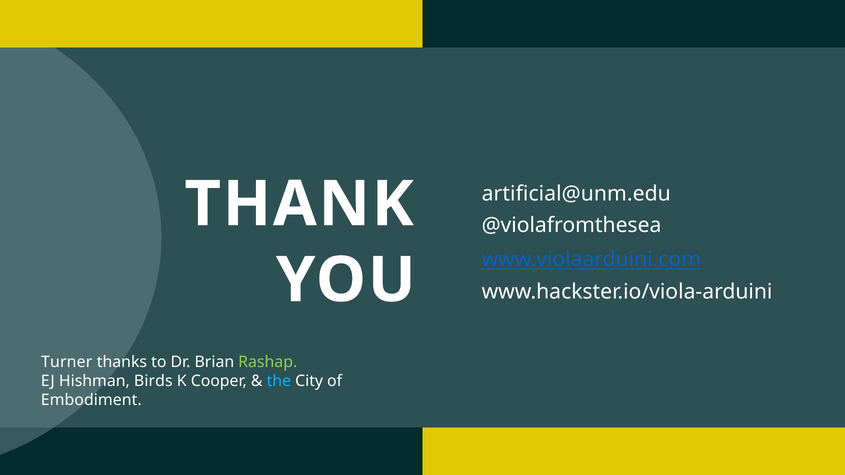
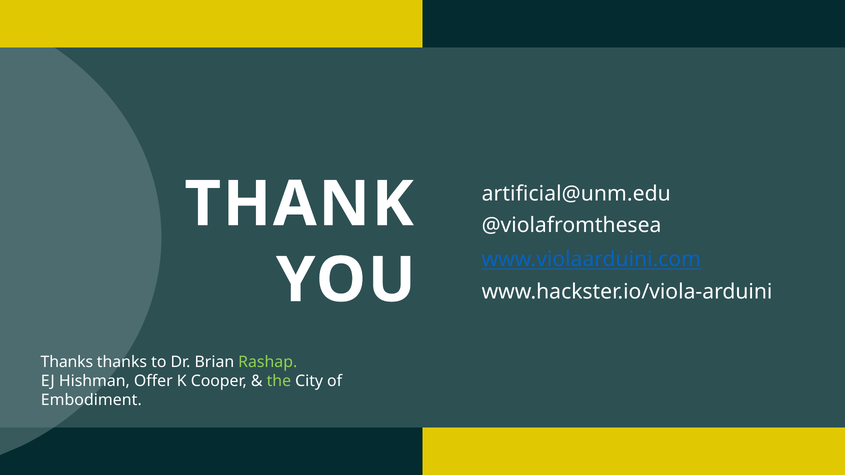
Turner at (67, 362): Turner -> Thanks
Birds: Birds -> Offer
the colour: light blue -> light green
